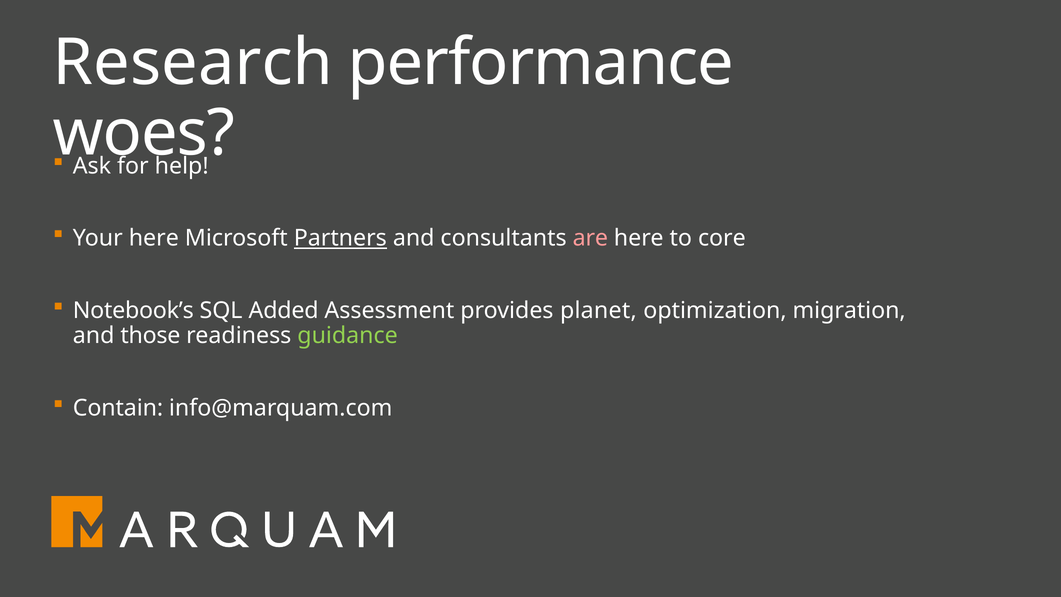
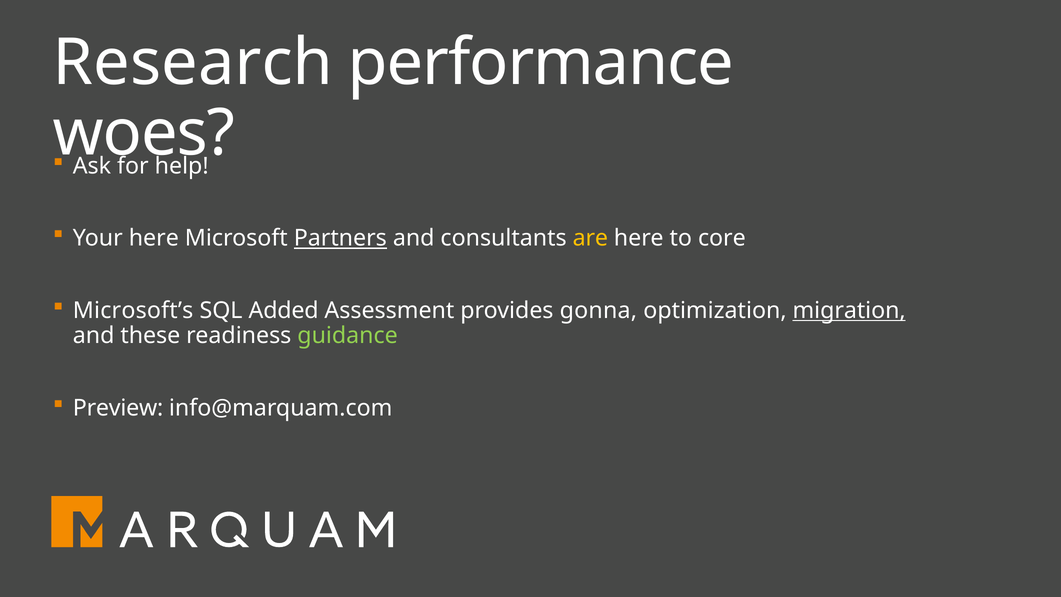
are colour: pink -> yellow
Notebook’s: Notebook’s -> Microsoft’s
planet: planet -> gonna
migration underline: none -> present
those: those -> these
Contain: Contain -> Preview
